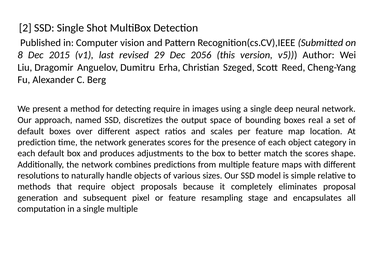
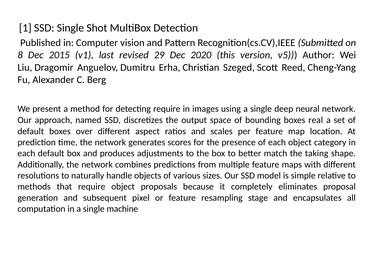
2: 2 -> 1
2056: 2056 -> 2020
the scores: scores -> taking
single multiple: multiple -> machine
